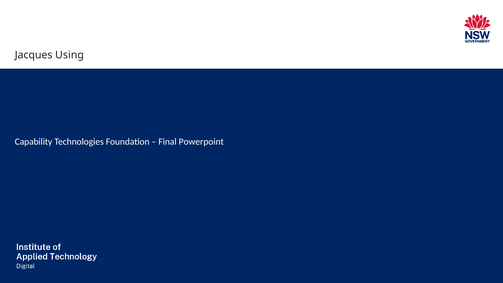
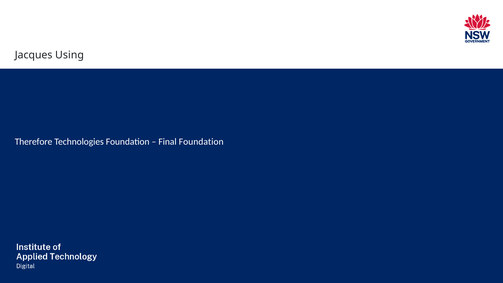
Capability: Capability -> Therefore
Final Powerpoint: Powerpoint -> Foundation
